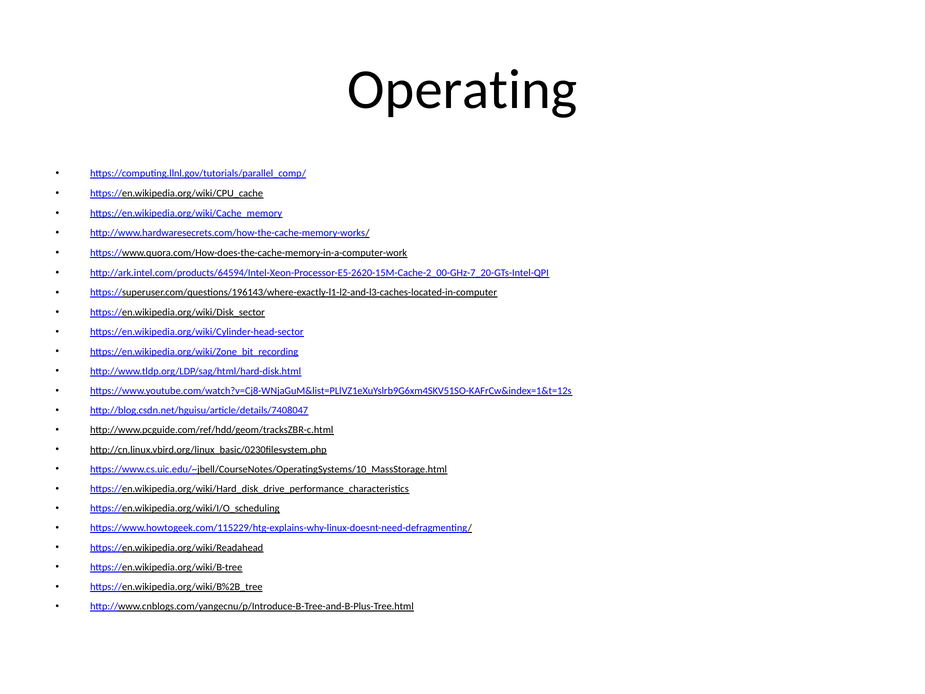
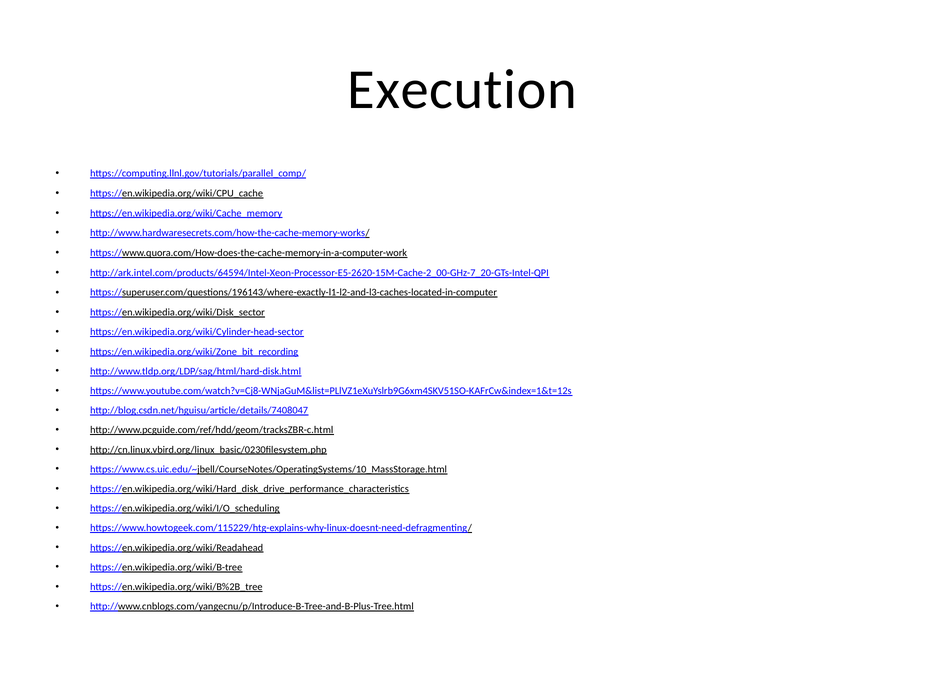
Operating: Operating -> Execution
